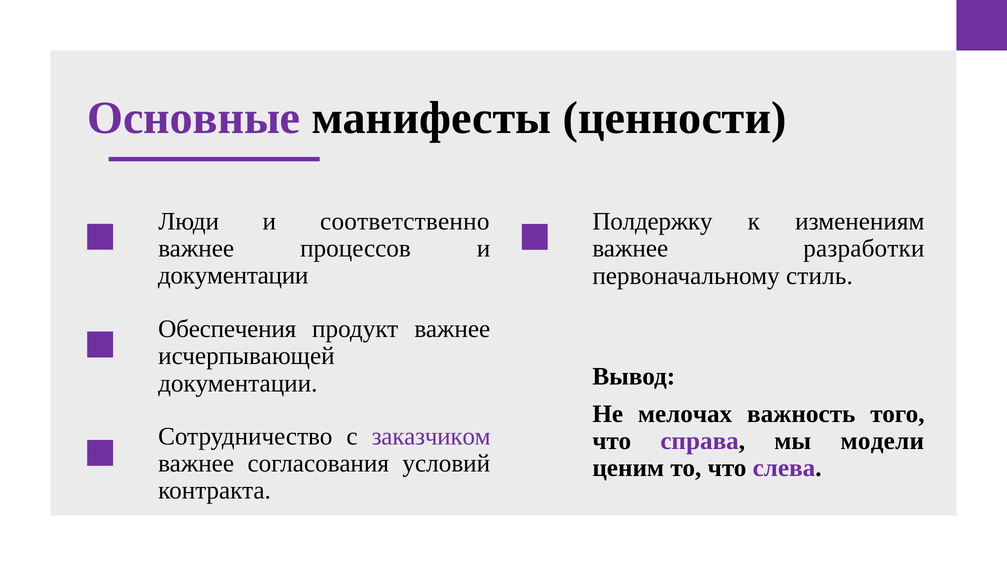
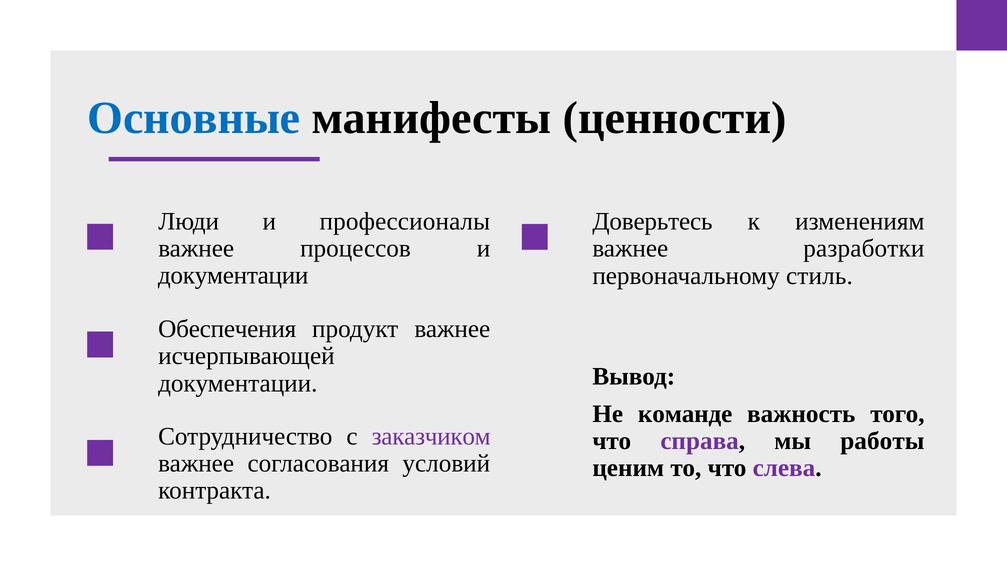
Основные colour: purple -> blue
соответственно: соответственно -> профессионалы
Полдержку: Полдержку -> Доверьтесь
мелочах: мелочах -> команде
модели: модели -> работы
